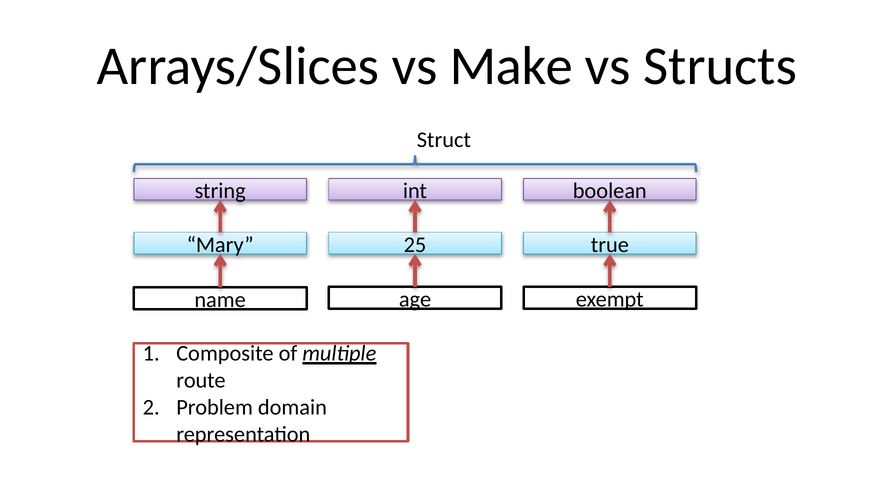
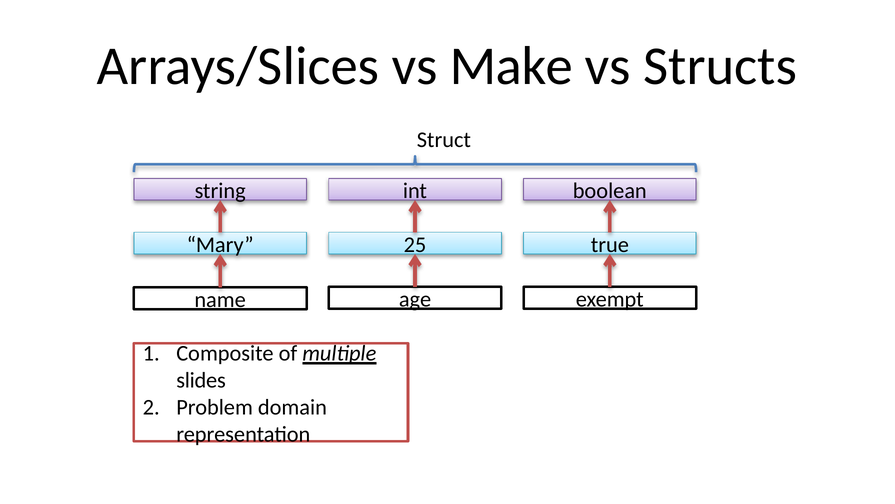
route: route -> slides
